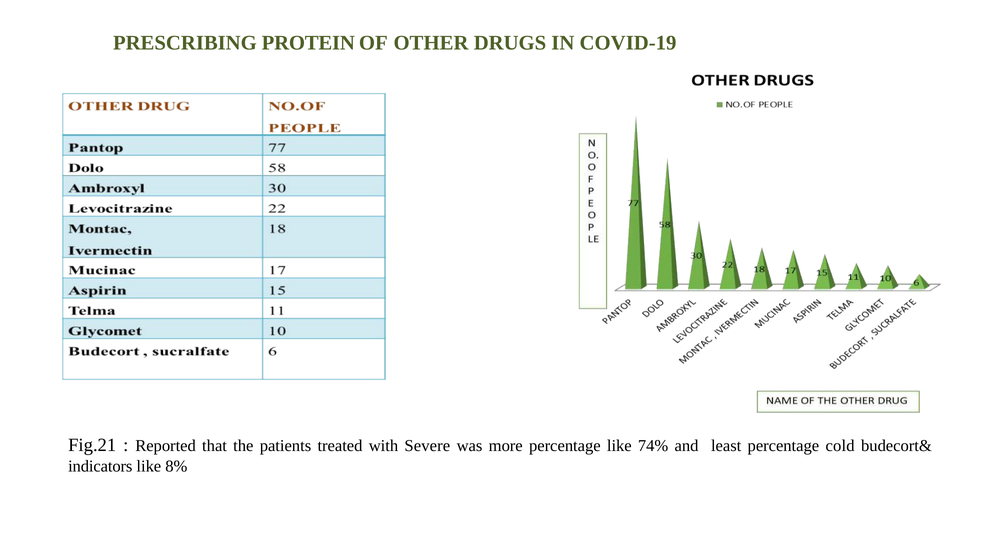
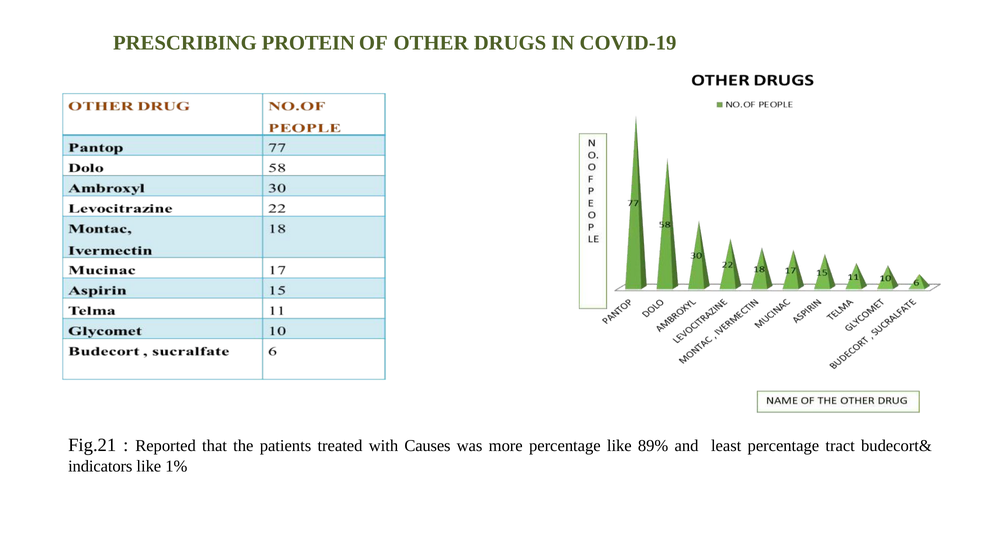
Severe: Severe -> Causes
74%: 74% -> 89%
cold: cold -> tract
8%: 8% -> 1%
